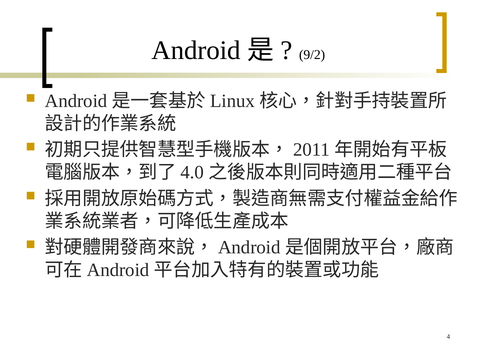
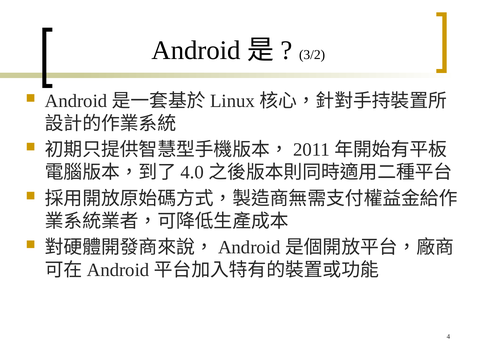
9/2: 9/2 -> 3/2
